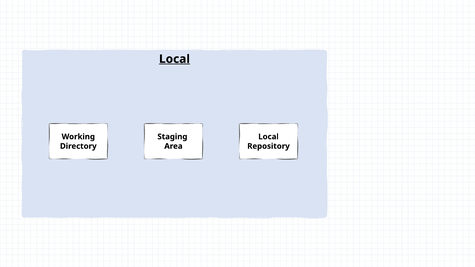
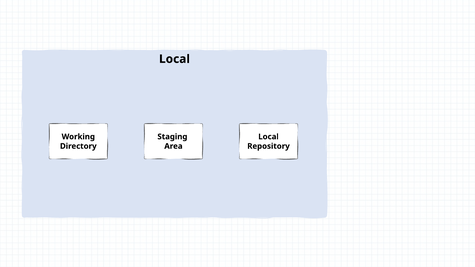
Local at (174, 59) underline: present -> none
